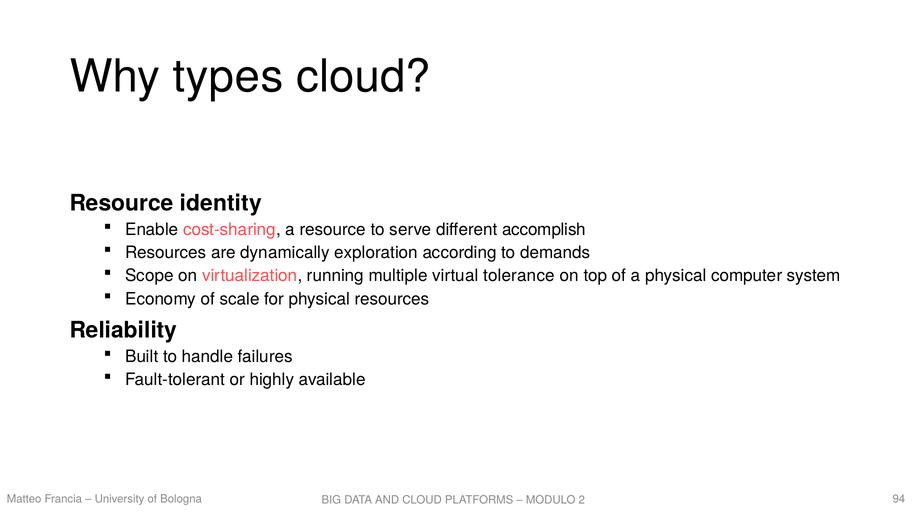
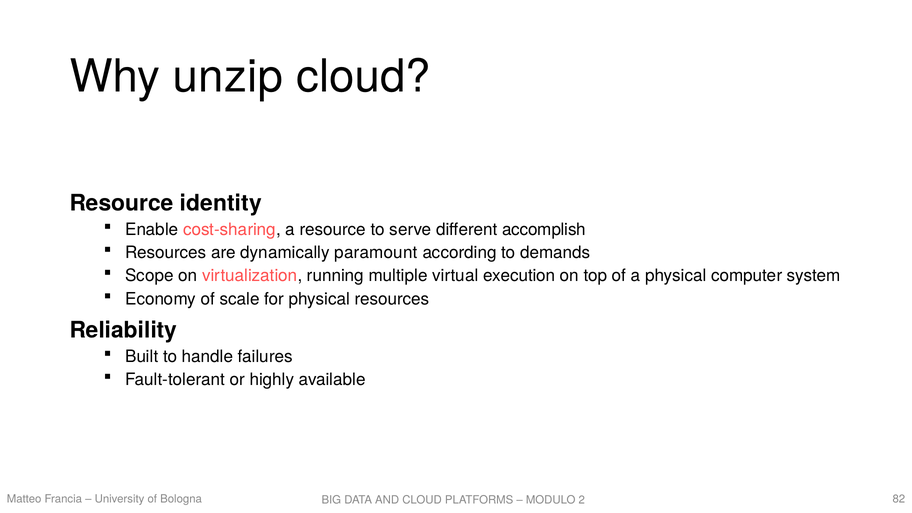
types: types -> unzip
exploration: exploration -> paramount
tolerance: tolerance -> execution
94: 94 -> 82
